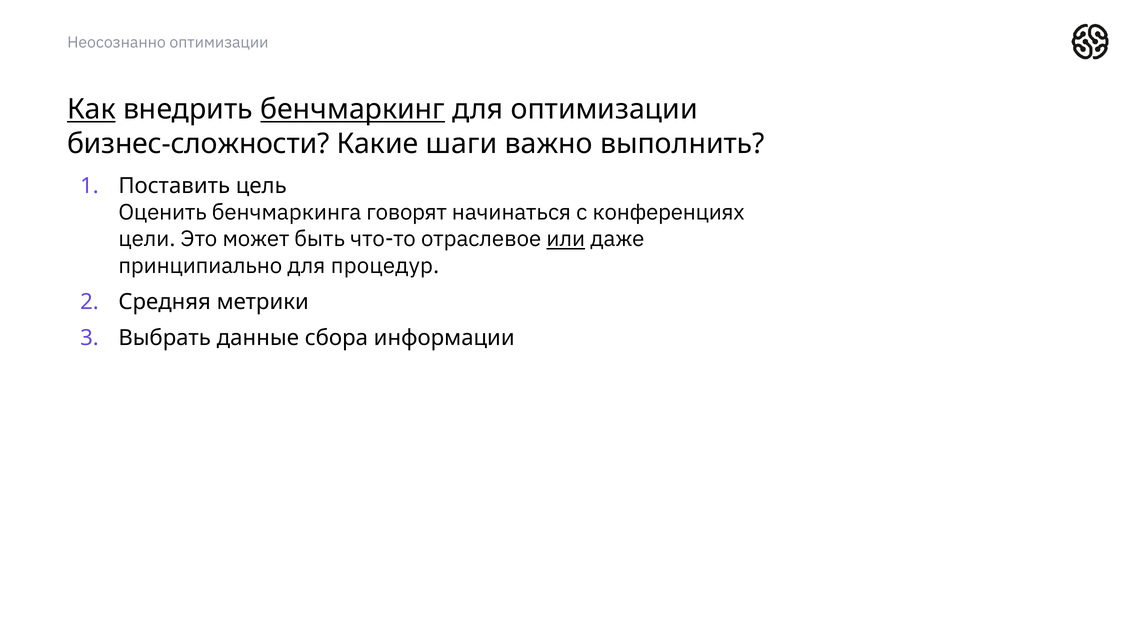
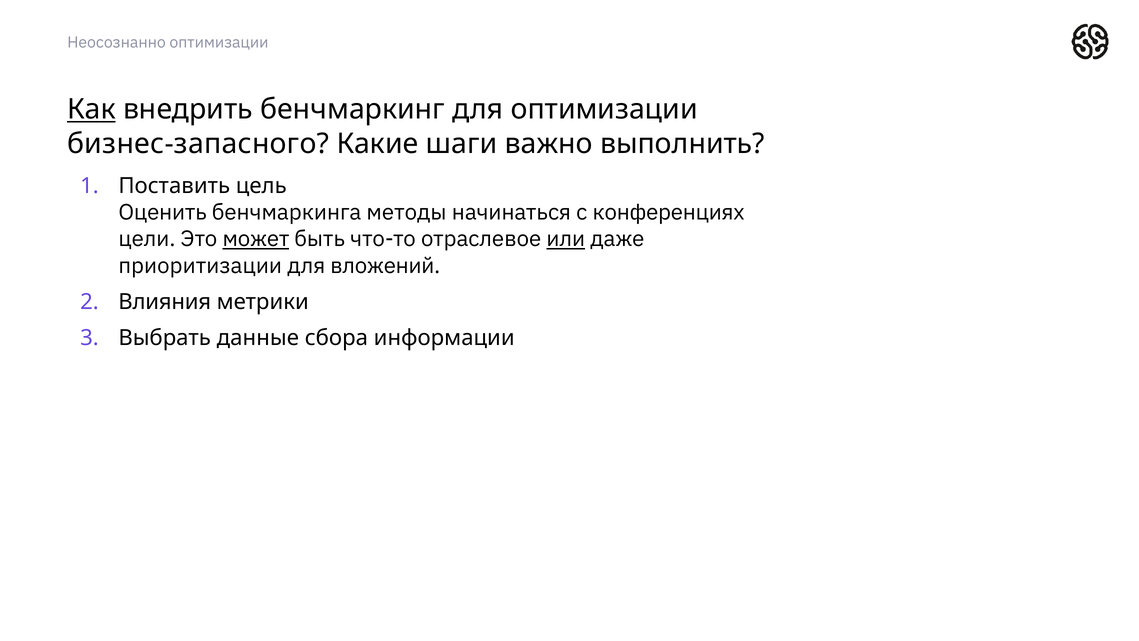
бенчмаркинг underline: present -> none
бизнес-сложности: бизнес-сложности -> бизнес-запасного
говорят: говорят -> методы
может underline: none -> present
принципиально: принципиально -> приоритизации
процедур: процедур -> вложений
Средняя: Средняя -> Влияния
